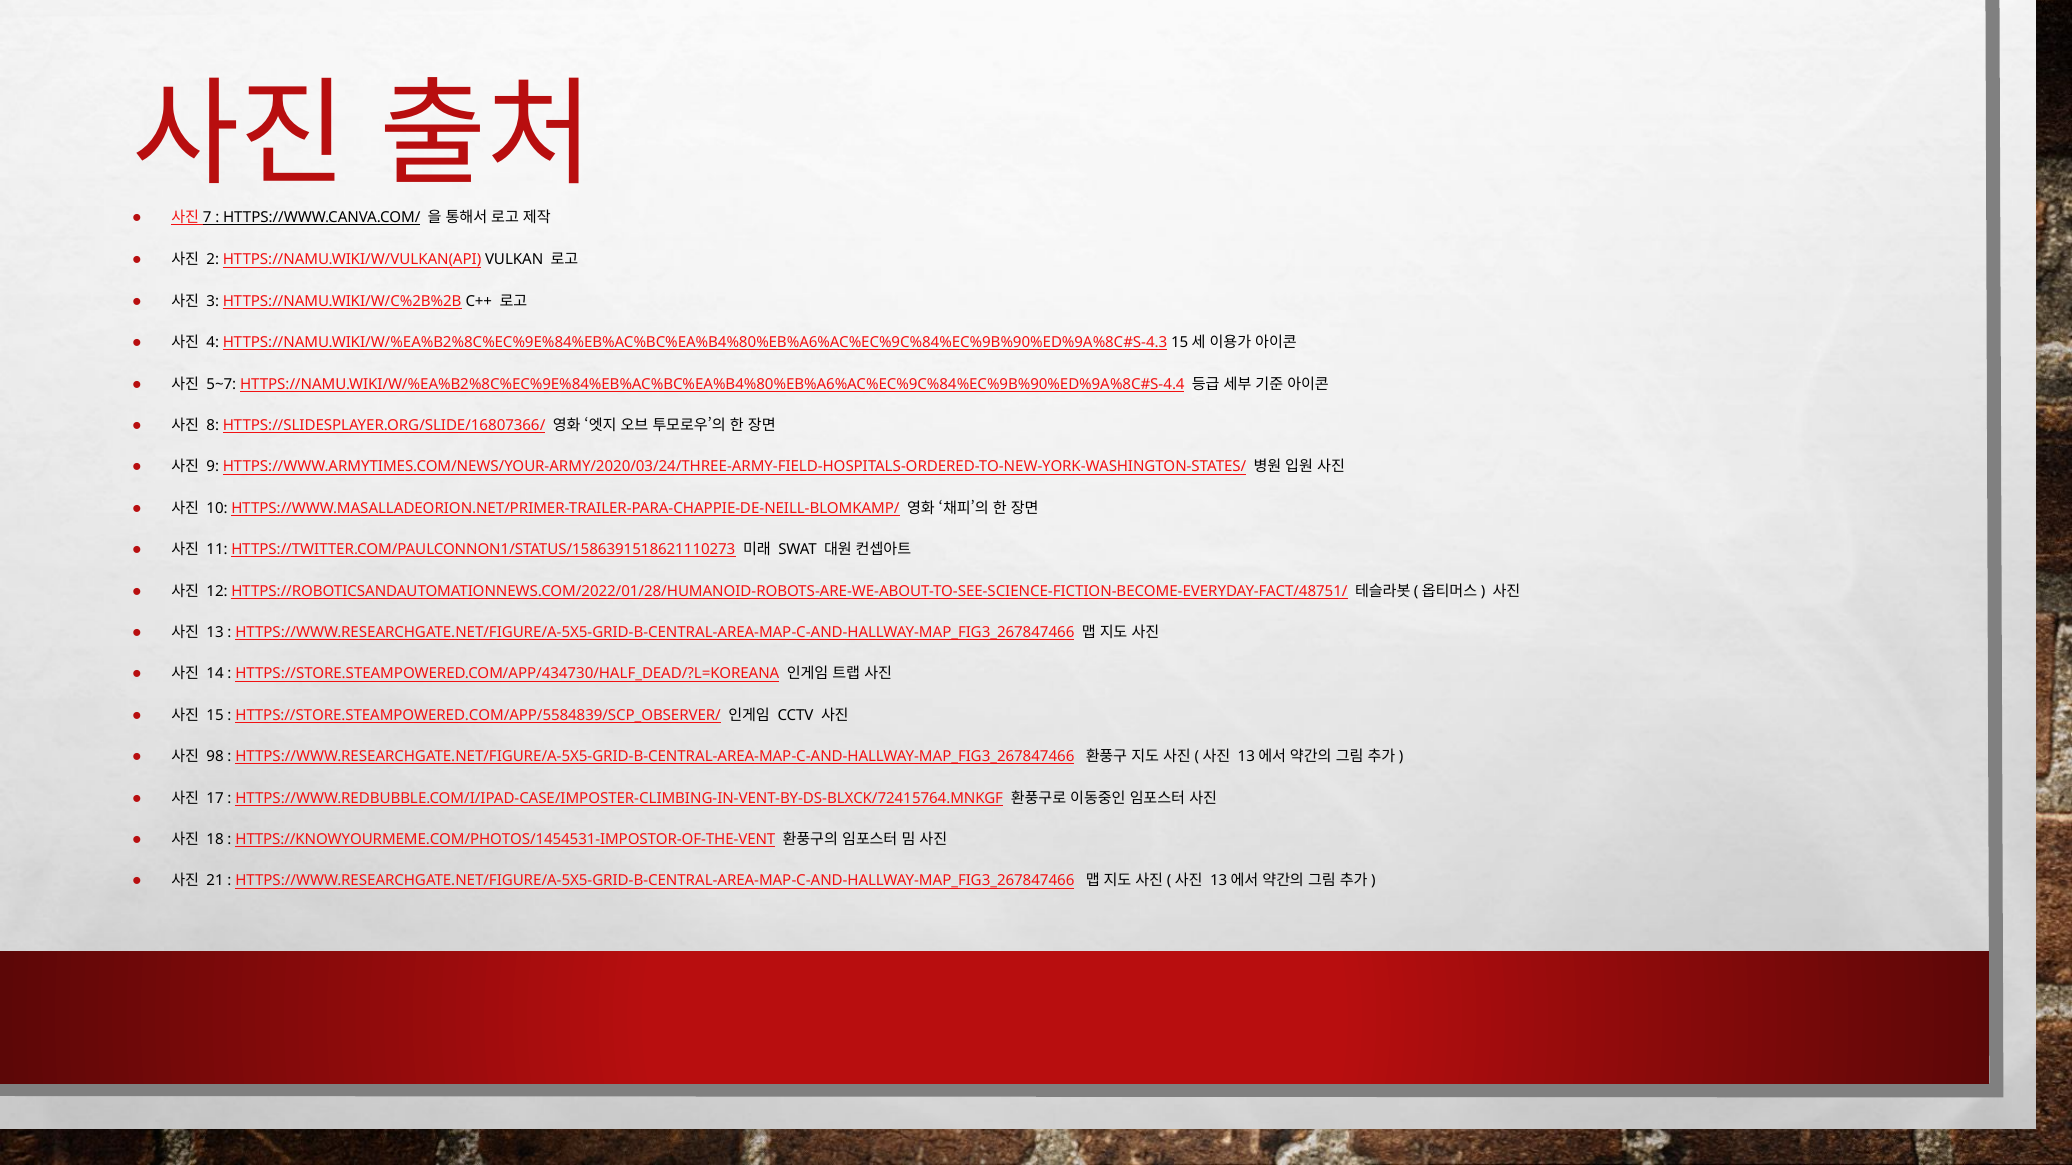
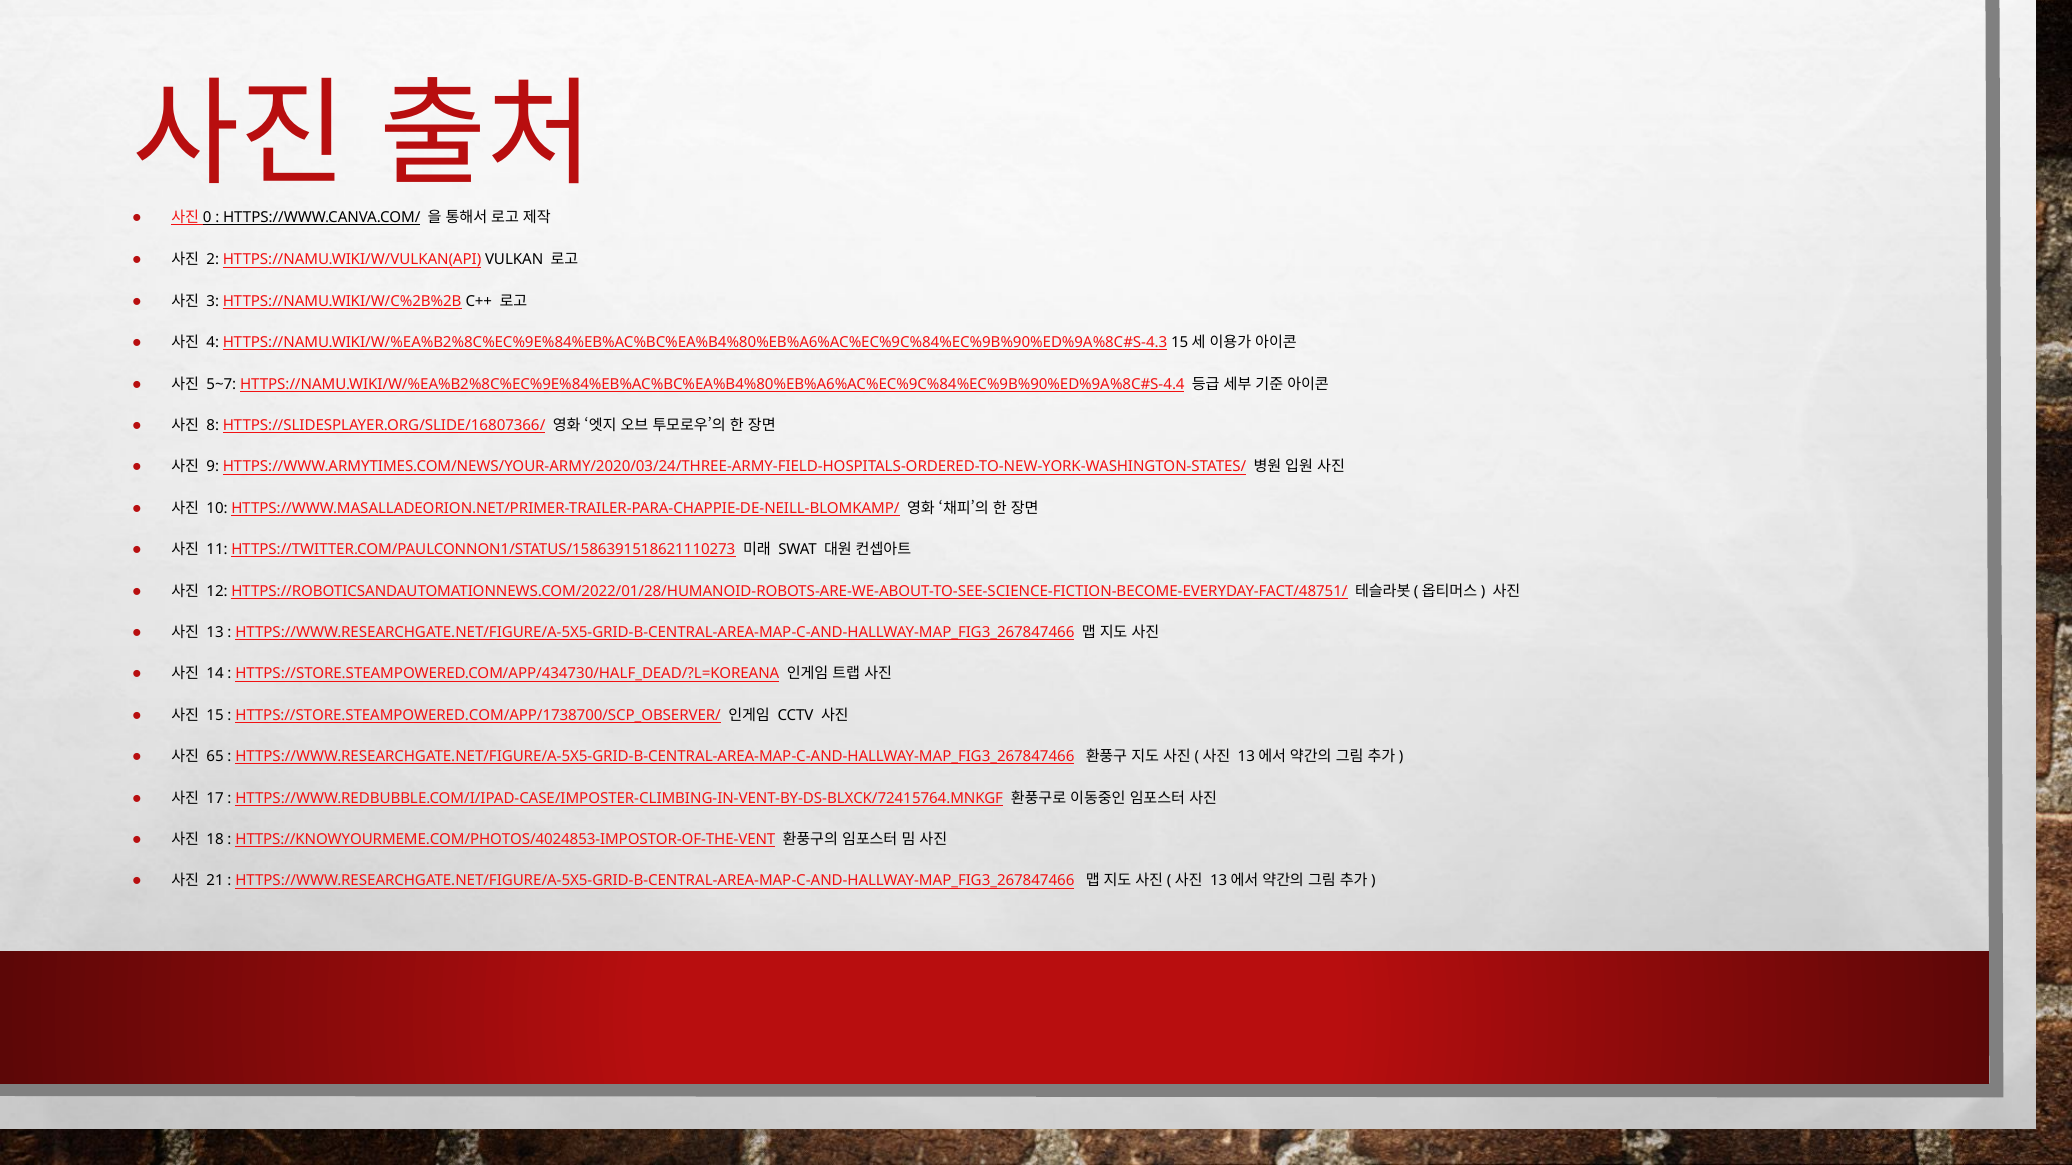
7: 7 -> 0
HTTPS://STORE.STEAMPOWERED.COM/APP/5584839/SCP_OBSERVER/: HTTPS://STORE.STEAMPOWERED.COM/APP/5584839/SCP_OBSERVER/ -> HTTPS://STORE.STEAMPOWERED.COM/APP/1738700/SCP_OBSERVER/
98: 98 -> 65
HTTPS://KNOWYOURMEME.COM/PHOTOS/1454531-IMPOSTOR-OF-THE-VENT: HTTPS://KNOWYOURMEME.COM/PHOTOS/1454531-IMPOSTOR-OF-THE-VENT -> HTTPS://KNOWYOURMEME.COM/PHOTOS/4024853-IMPOSTOR-OF-THE-VENT
